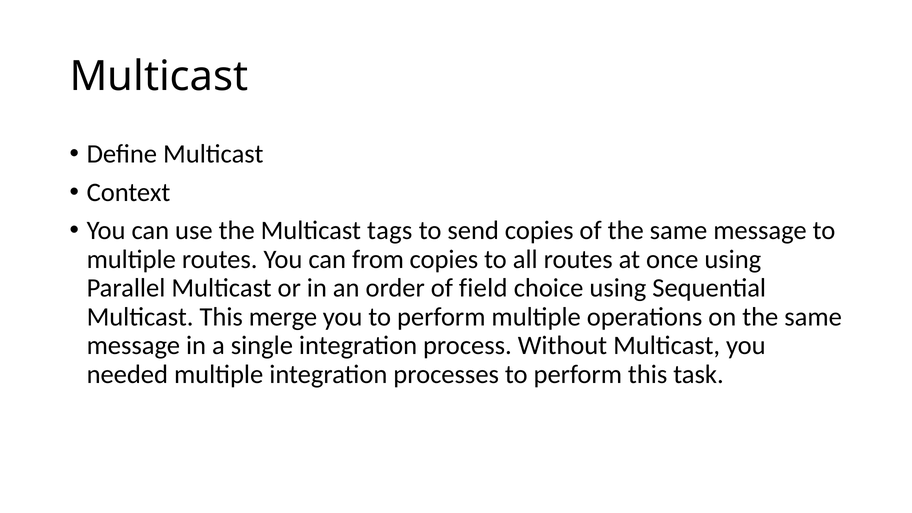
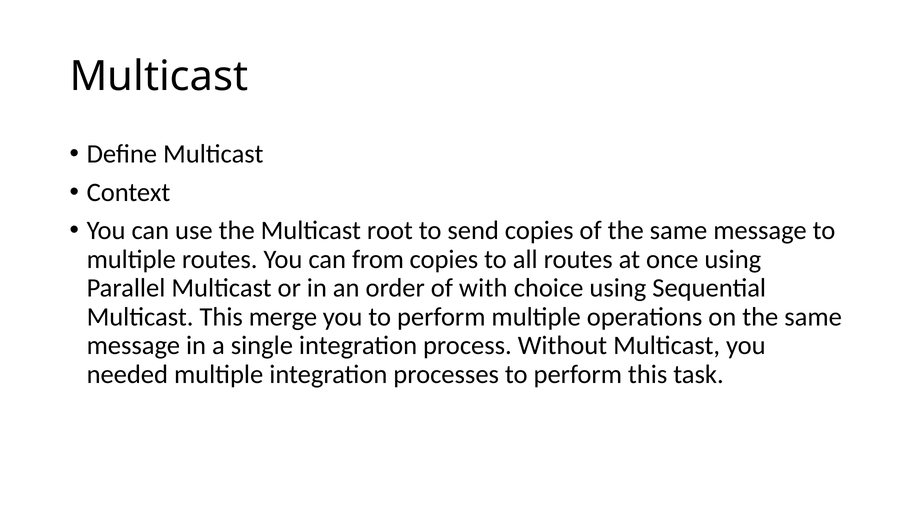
tags: tags -> root
field: field -> with
